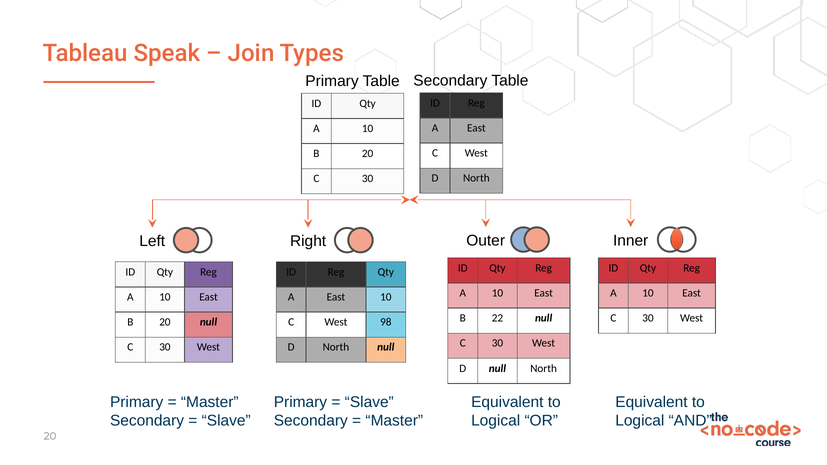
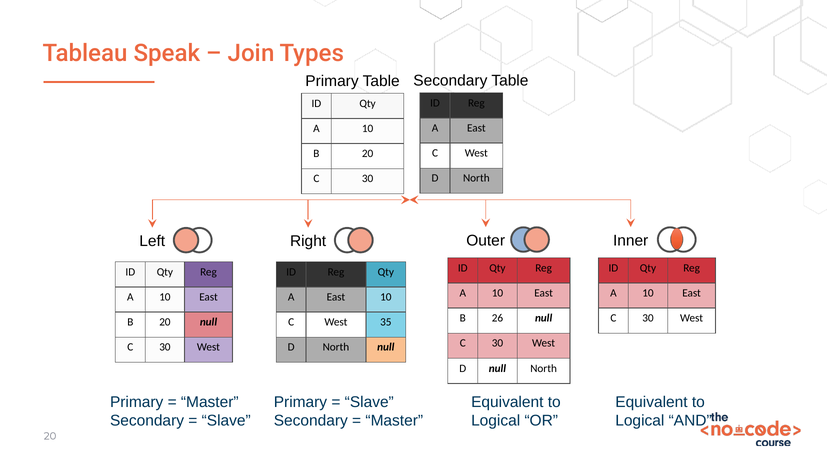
22: 22 -> 26
98: 98 -> 35
